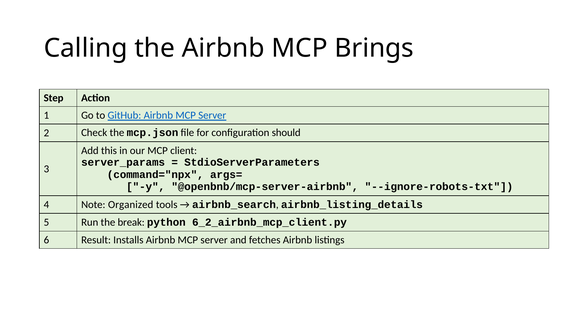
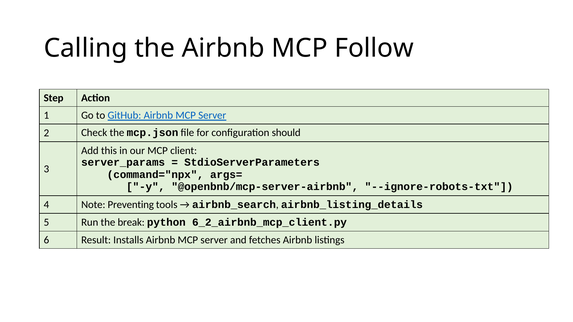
Brings: Brings -> Follow
Organized: Organized -> Preventing
